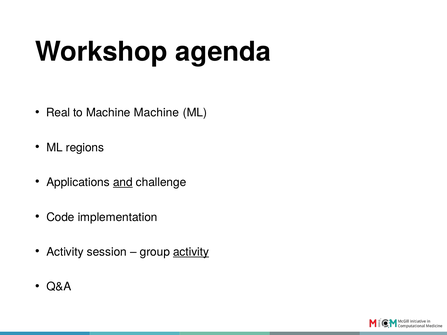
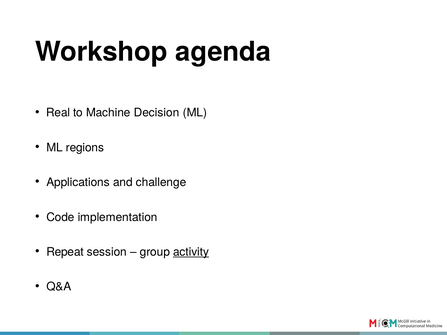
Machine Machine: Machine -> Decision
and underline: present -> none
Activity at (65, 252): Activity -> Repeat
